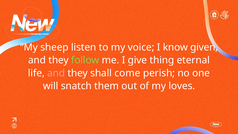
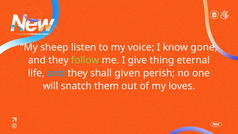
given: given -> gone
and at (56, 73) colour: pink -> light blue
come: come -> given
